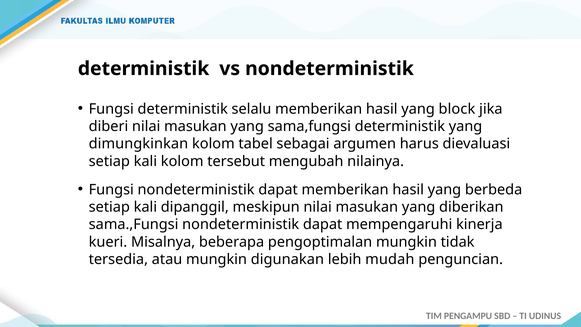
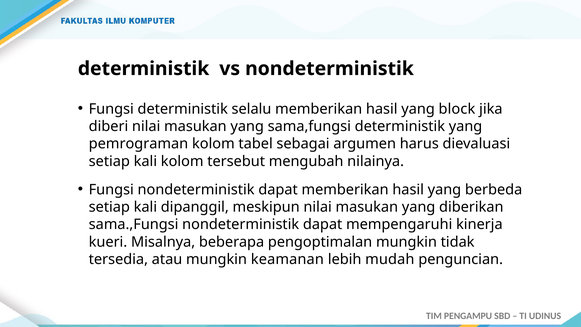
dimungkinkan: dimungkinkan -> pemrograman
digunakan: digunakan -> keamanan
